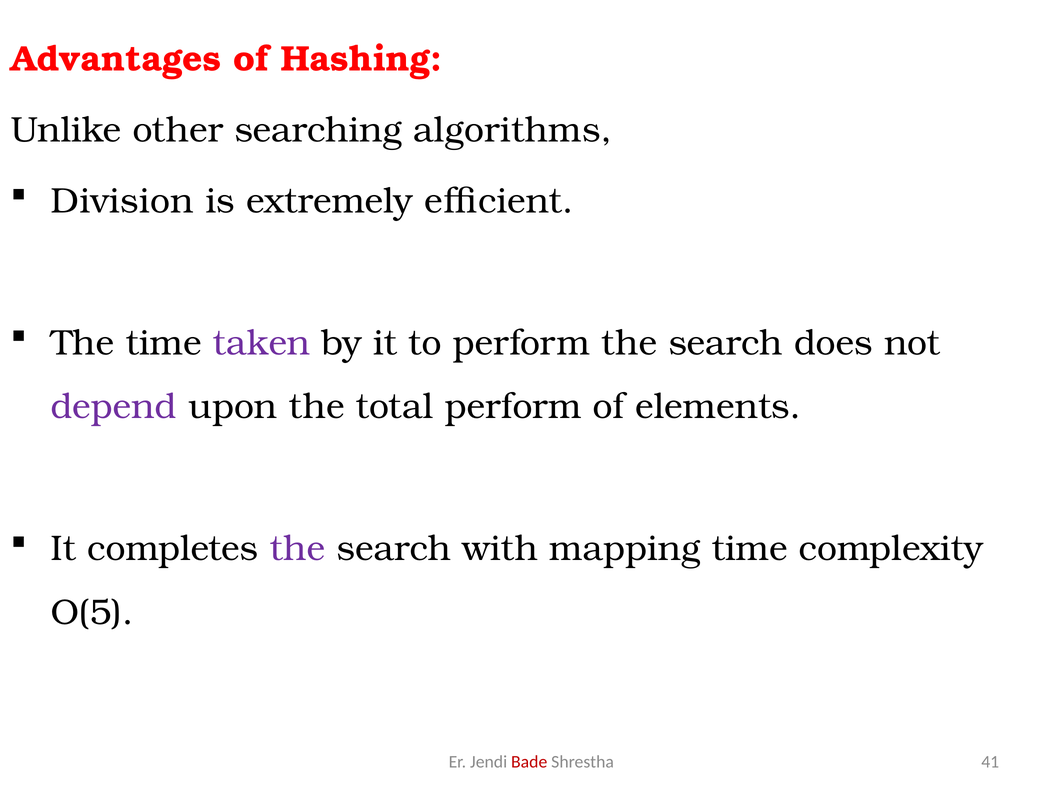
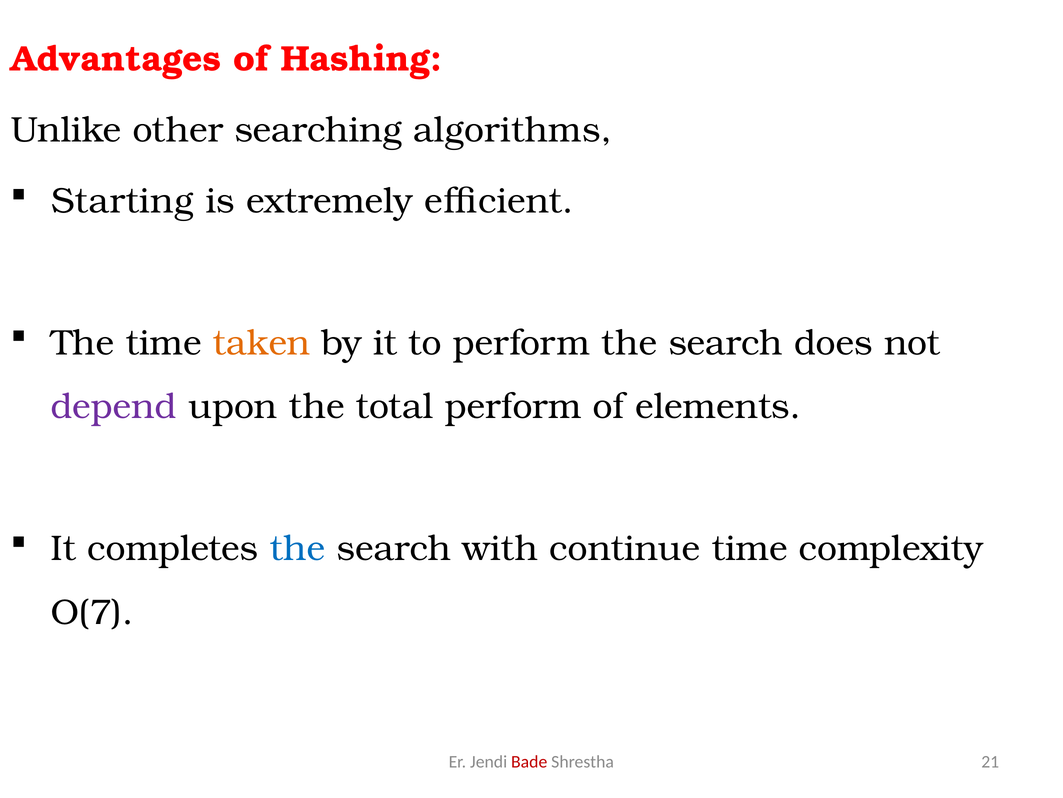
Division: Division -> Starting
taken colour: purple -> orange
the at (297, 548) colour: purple -> blue
mapping: mapping -> continue
O(5: O(5 -> O(7
41: 41 -> 21
